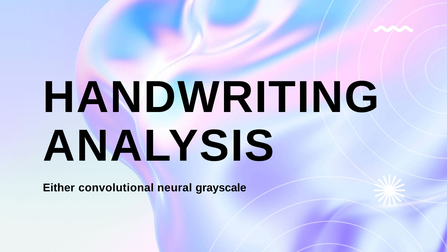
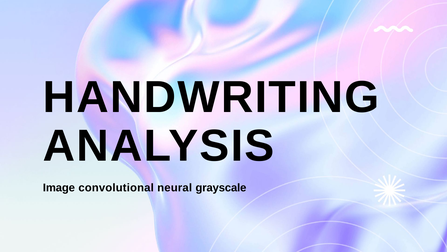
Either: Either -> Image
